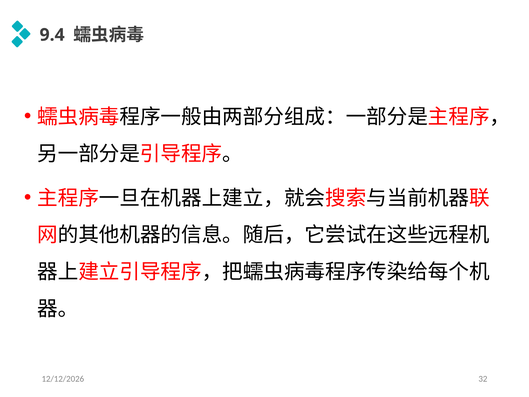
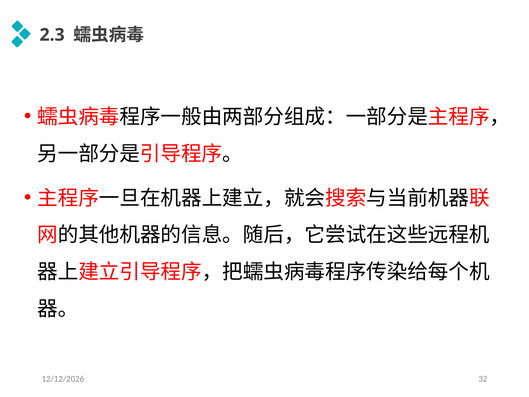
9.4: 9.4 -> 2.3
